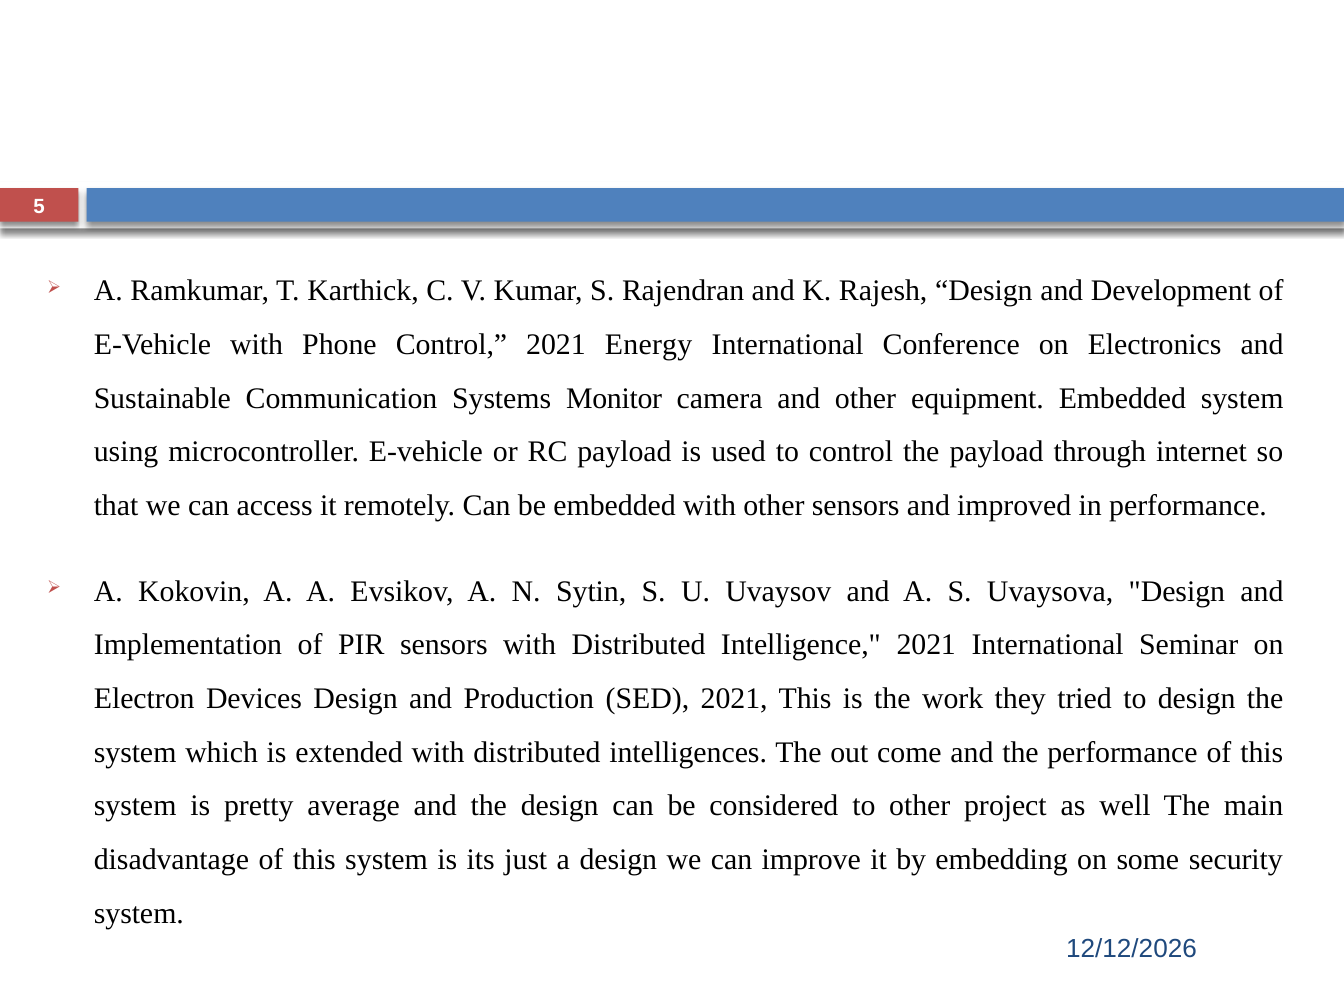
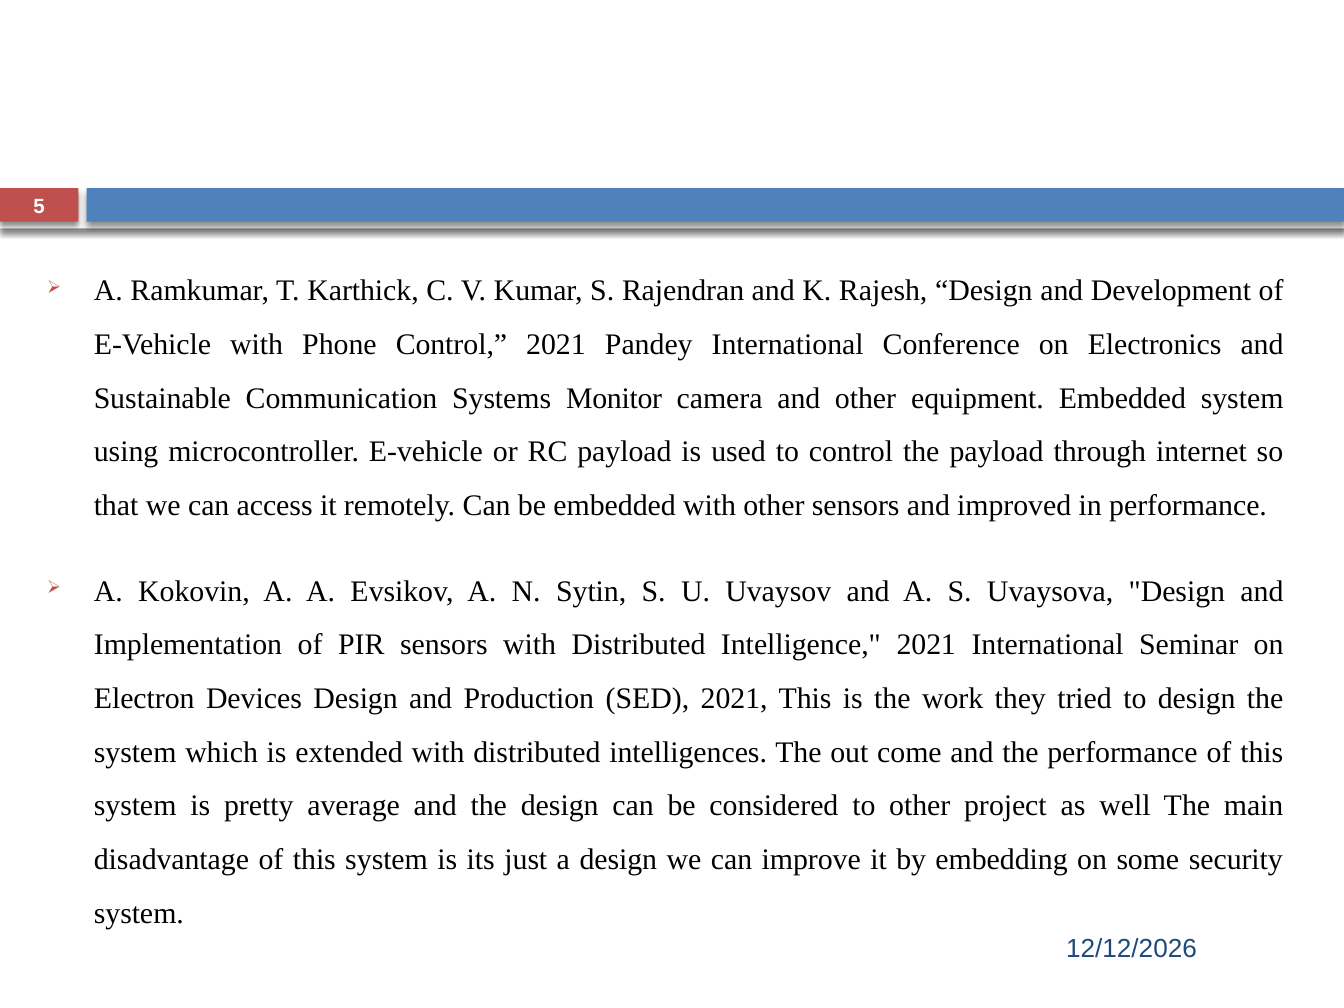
Energy: Energy -> Pandey
